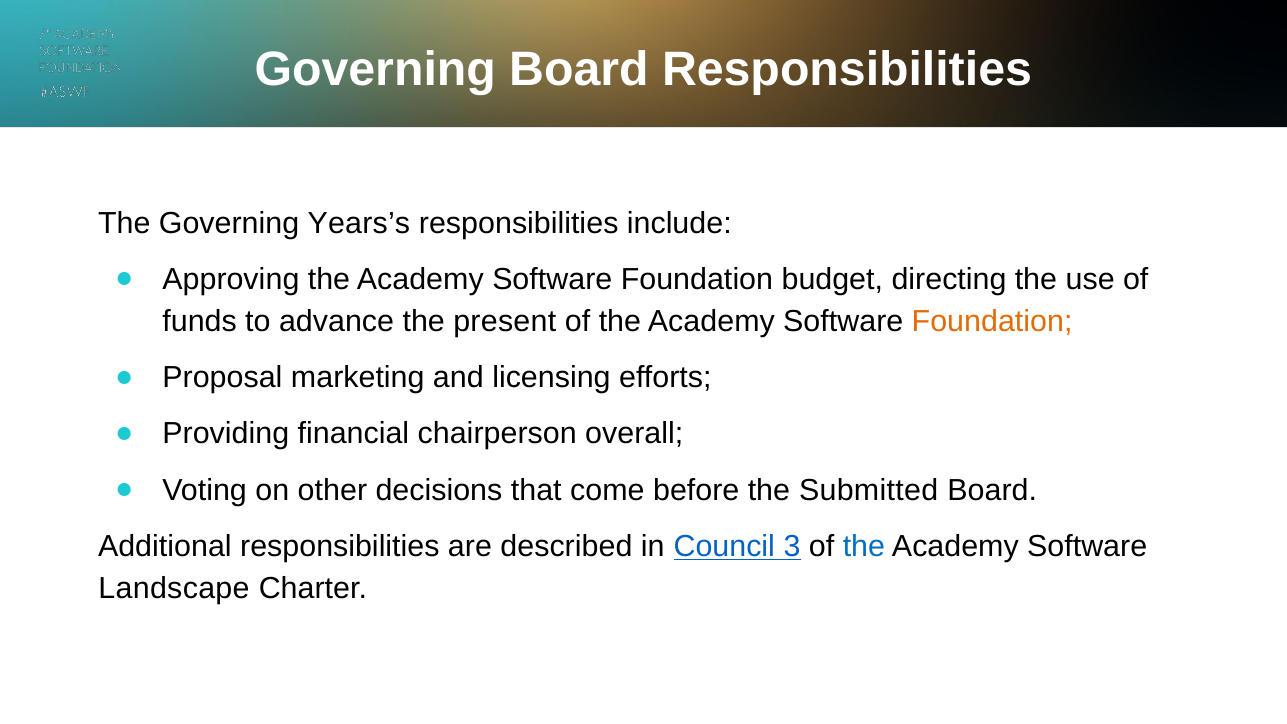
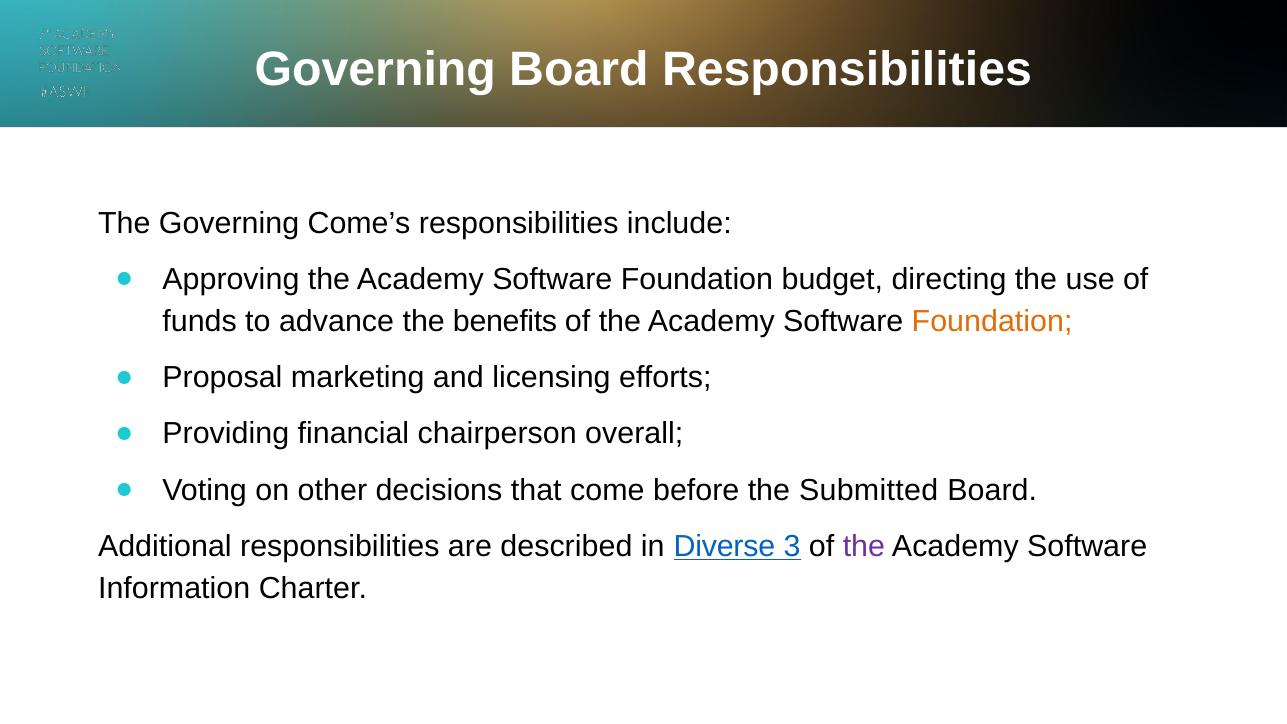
Years’s: Years’s -> Come’s
present: present -> benefits
Council: Council -> Diverse
the at (864, 546) colour: blue -> purple
Landscape: Landscape -> Information
